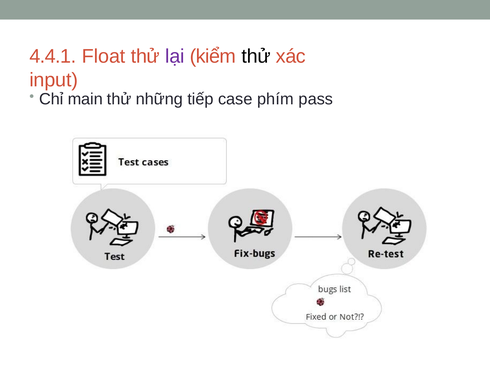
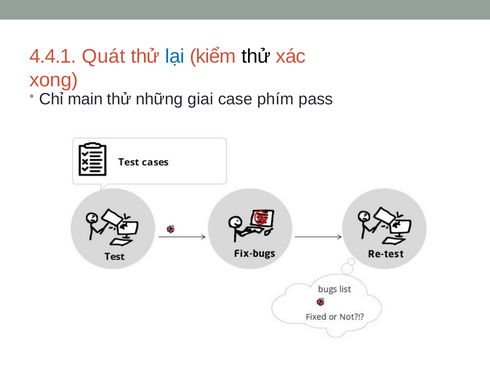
Float: Float -> Quát
lại colour: purple -> blue
input: input -> xong
tiếp: tiếp -> giai
